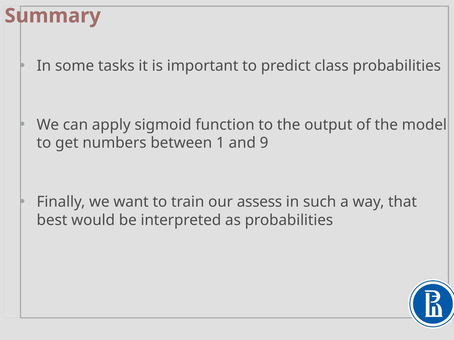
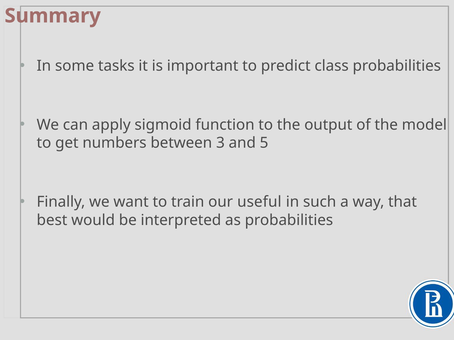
1: 1 -> 3
9: 9 -> 5
assess: assess -> useful
